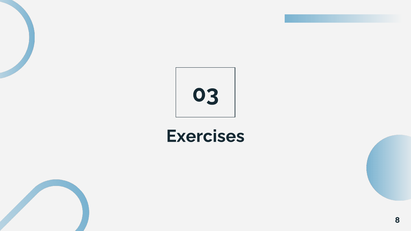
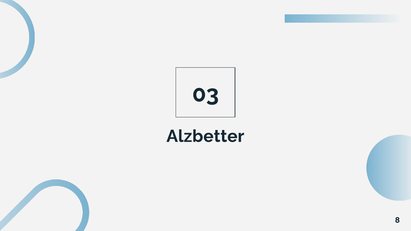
Exercises: Exercises -> Alzbetter
